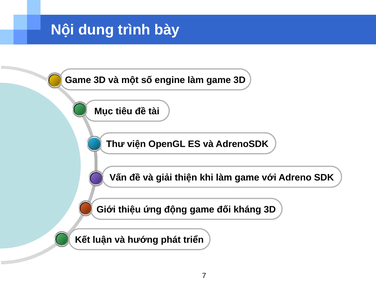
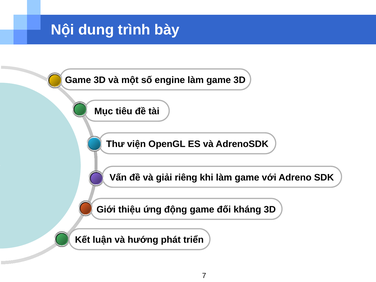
thiện: thiện -> riêng
